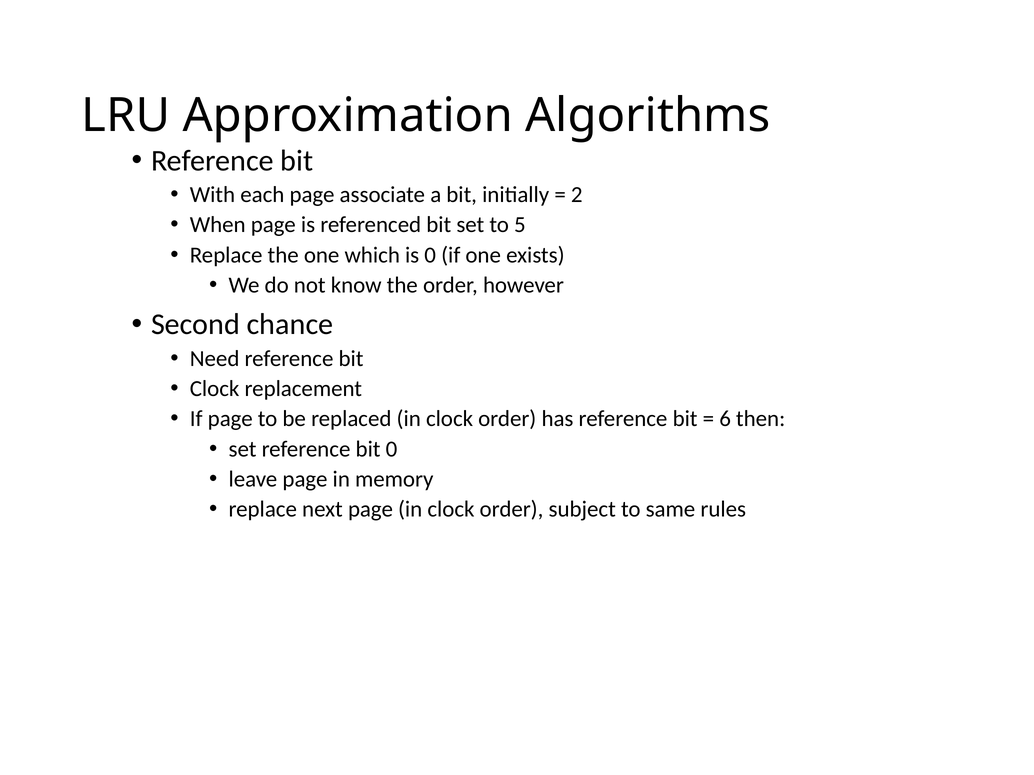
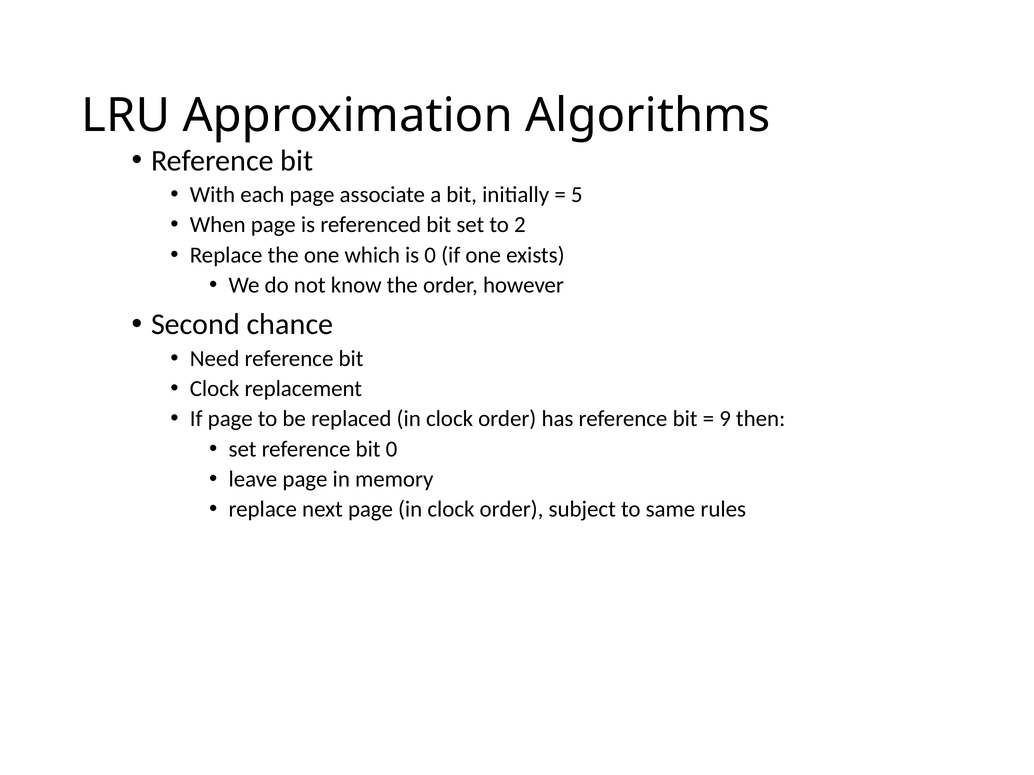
2: 2 -> 5
5: 5 -> 2
6: 6 -> 9
